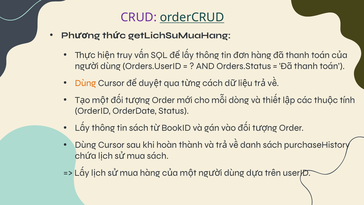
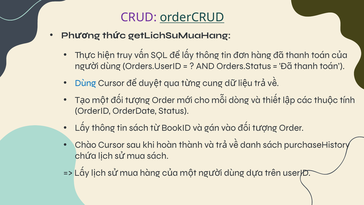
Dùng at (86, 83) colour: orange -> blue
cách: cách -> cung
Dùng at (86, 145): Dùng -> Chào
